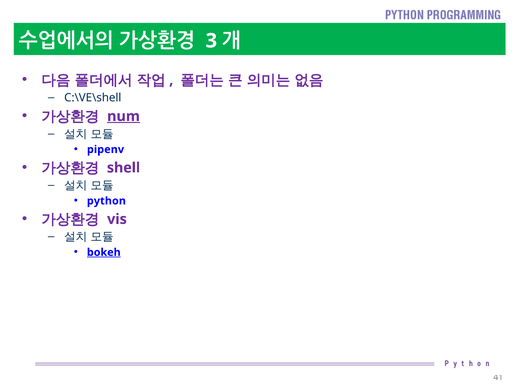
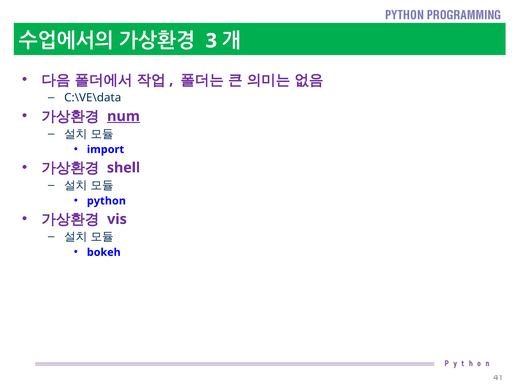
C:\VE\shell: C:\VE\shell -> C:\VE\data
pipenv: pipenv -> import
bokeh underline: present -> none
